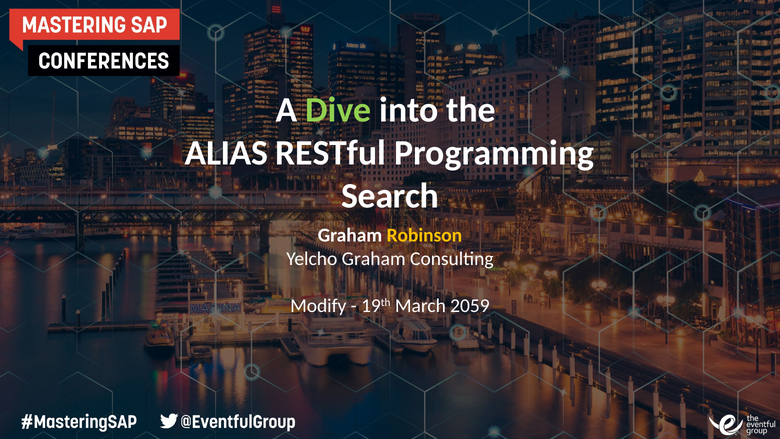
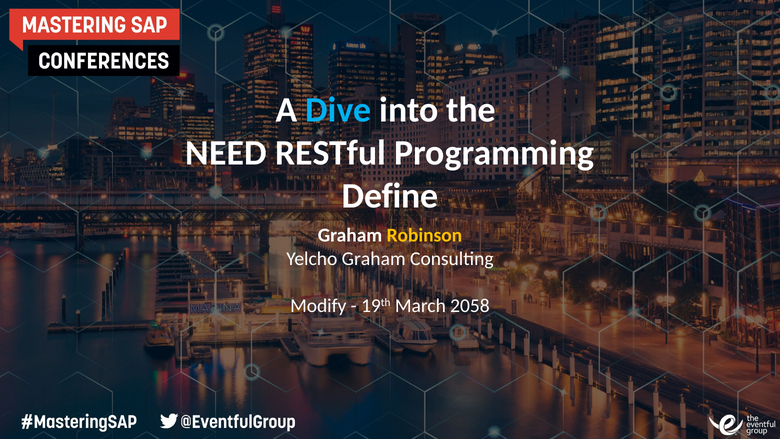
Dive colour: light green -> light blue
ALIAS: ALIAS -> NEED
Search: Search -> Define
2059: 2059 -> 2058
